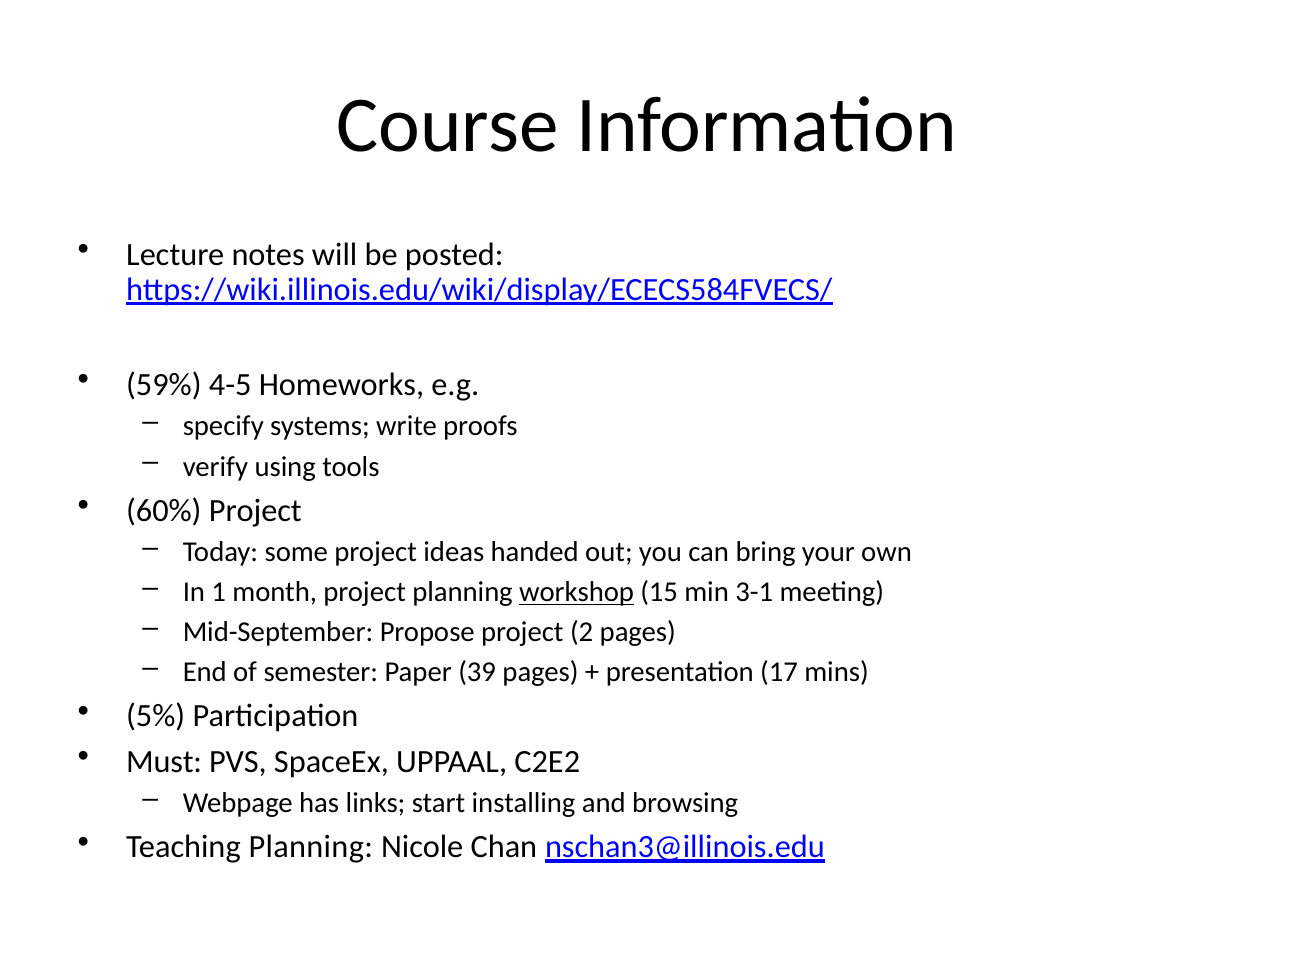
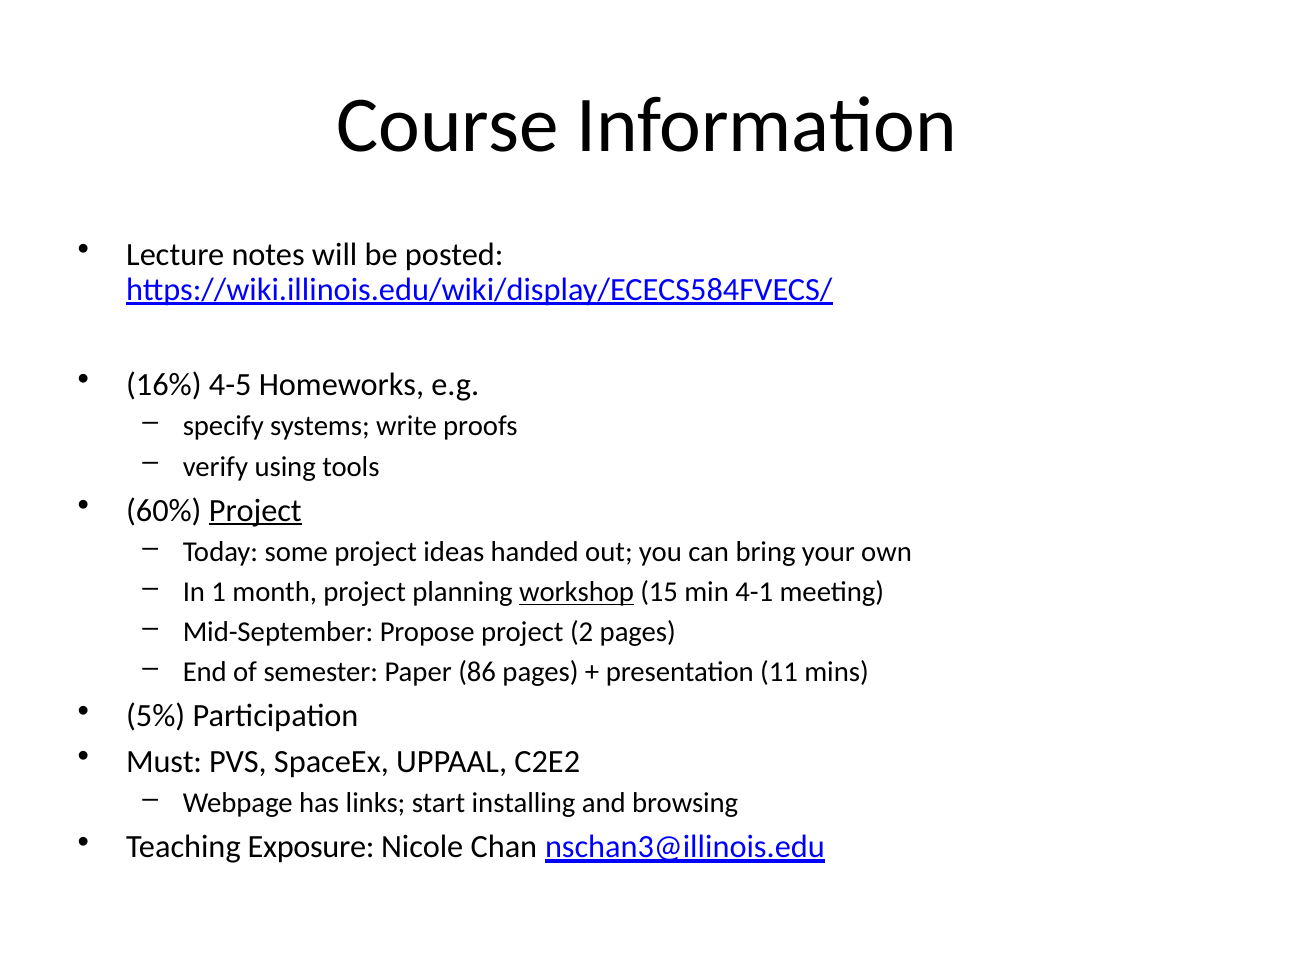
59%: 59% -> 16%
Project at (255, 510) underline: none -> present
3-1: 3-1 -> 4-1
39: 39 -> 86
17: 17 -> 11
Teaching Planning: Planning -> Exposure
